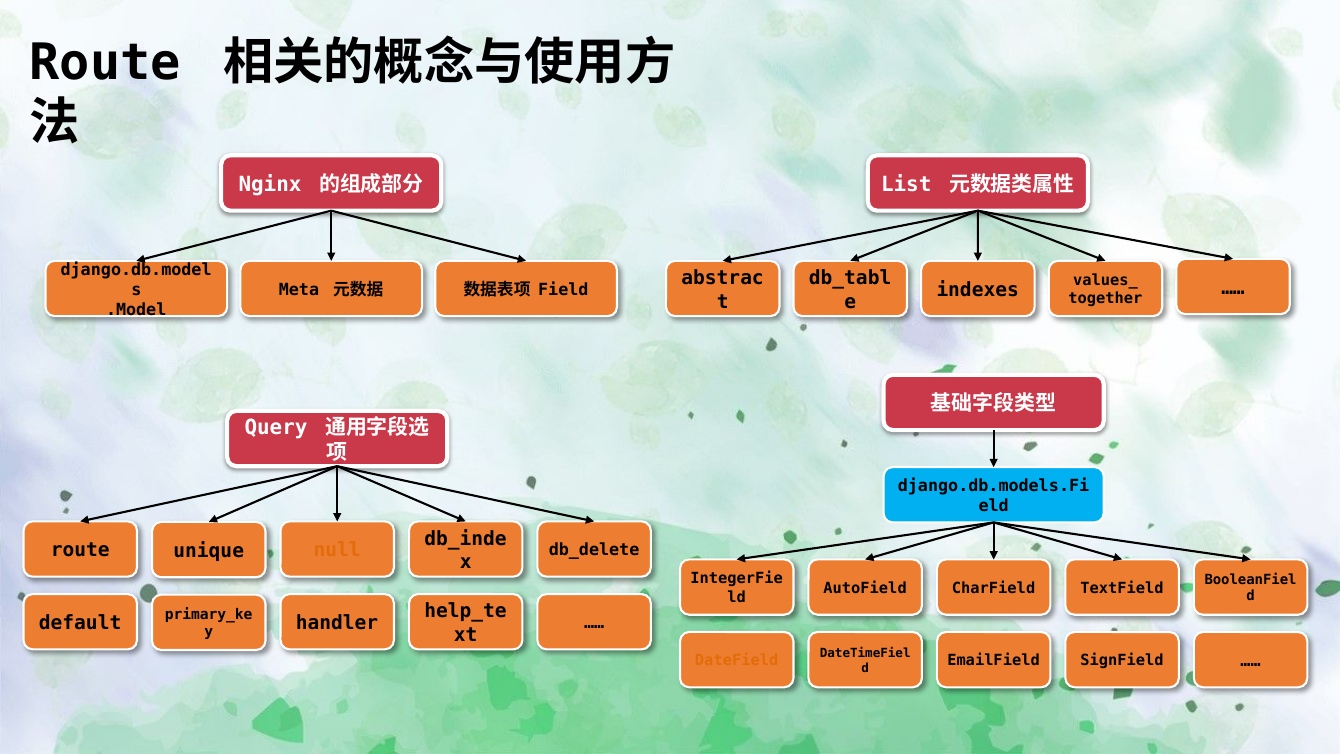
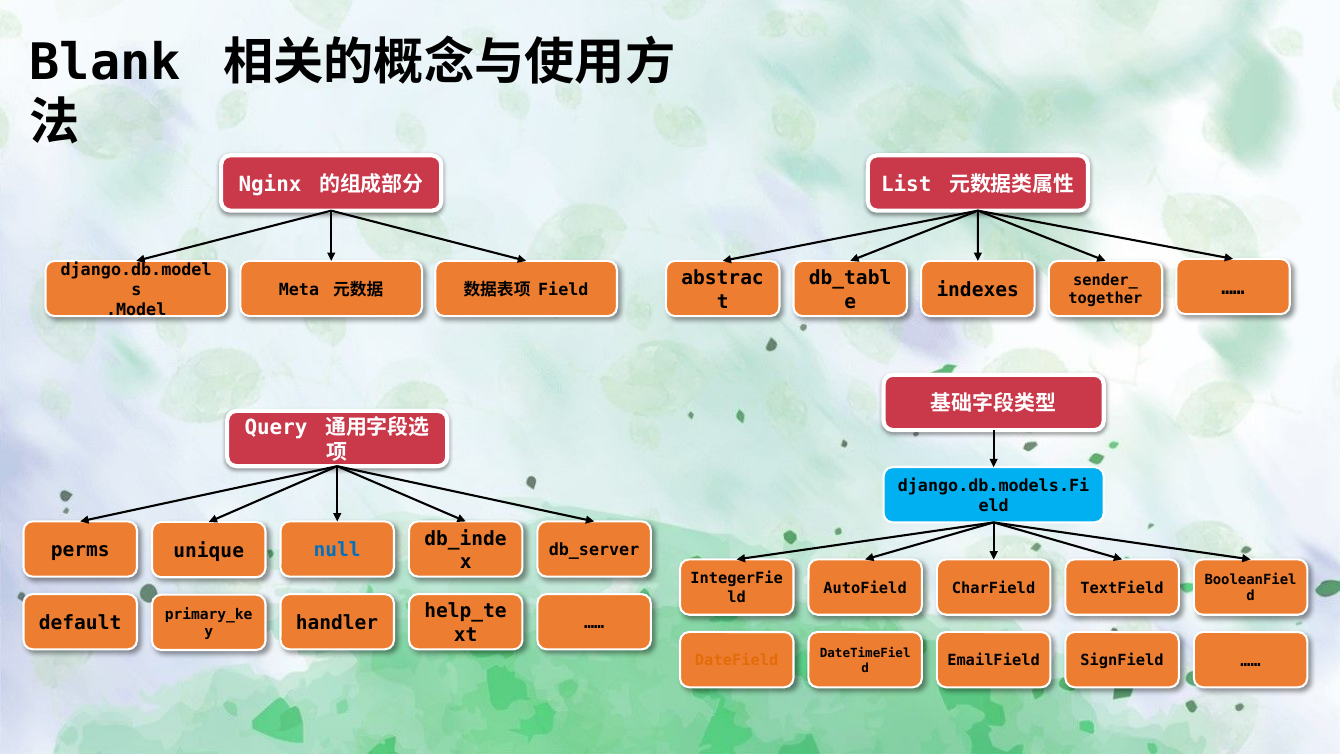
Route at (105, 63): Route -> Blank
values_: values_ -> sender_
route at (80, 550): route -> perms
null colour: orange -> blue
db_delete: db_delete -> db_server
